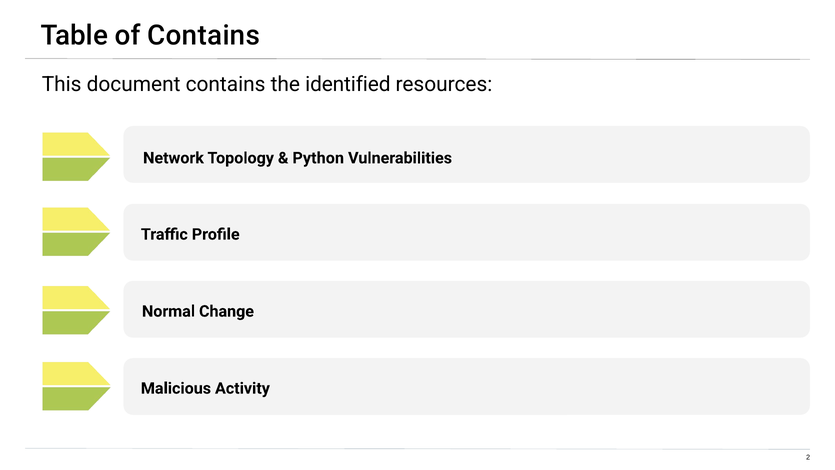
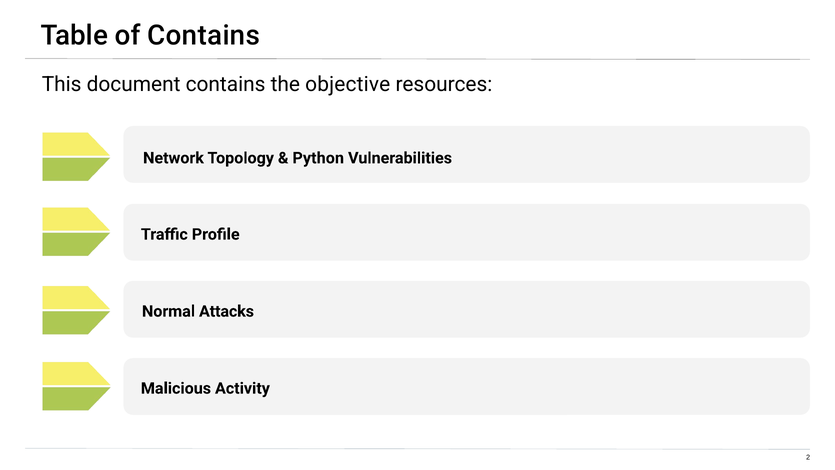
identified: identified -> objective
Change: Change -> Attacks
